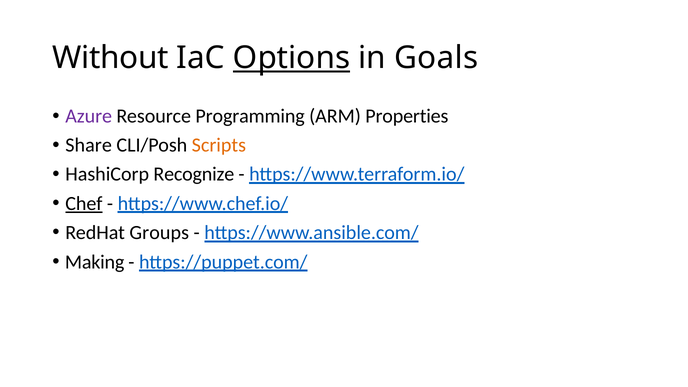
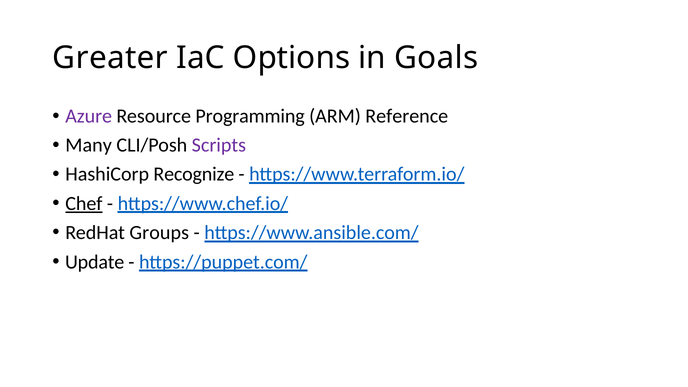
Without: Without -> Greater
Options underline: present -> none
Properties: Properties -> Reference
Share: Share -> Many
Scripts colour: orange -> purple
Making: Making -> Update
